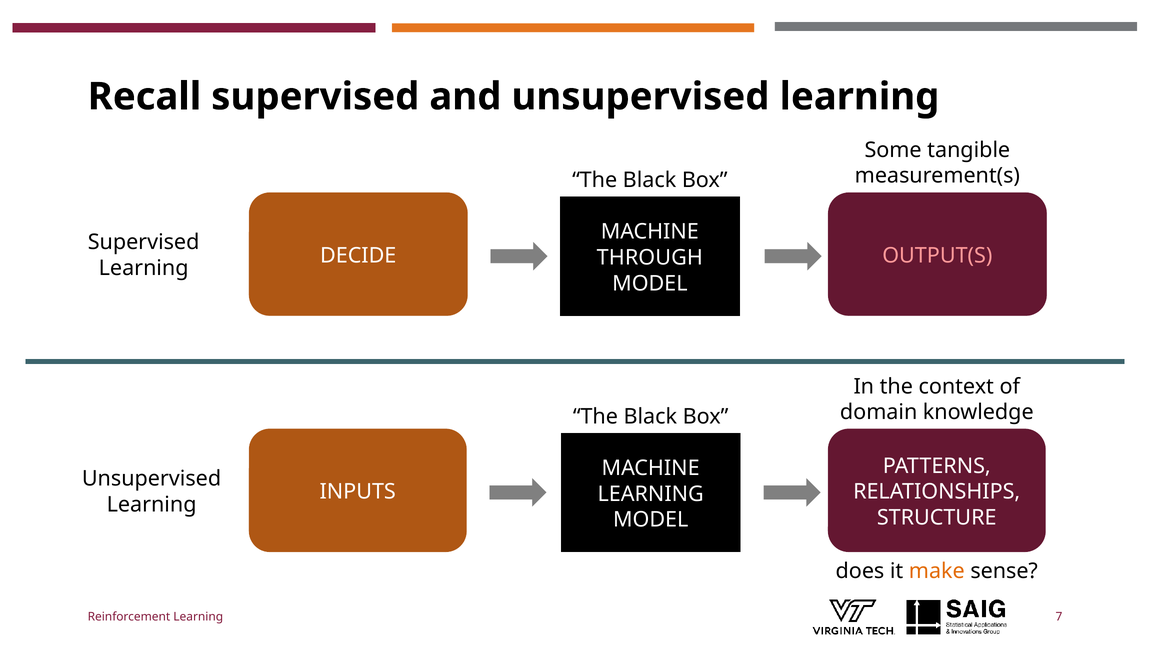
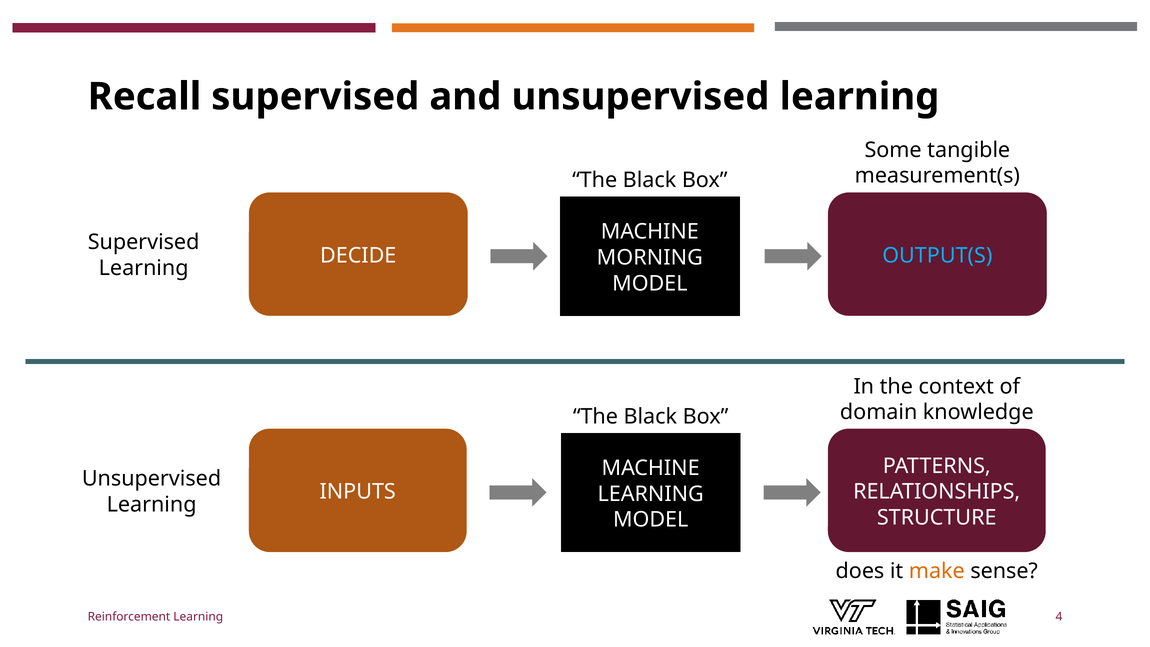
OUTPUT(S colour: pink -> light blue
THROUGH: THROUGH -> MORNING
7: 7 -> 4
